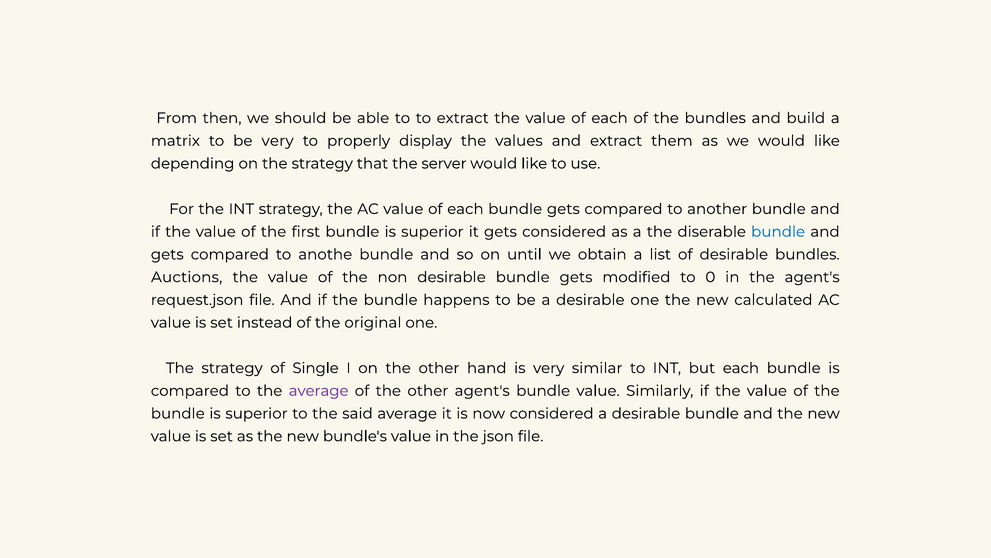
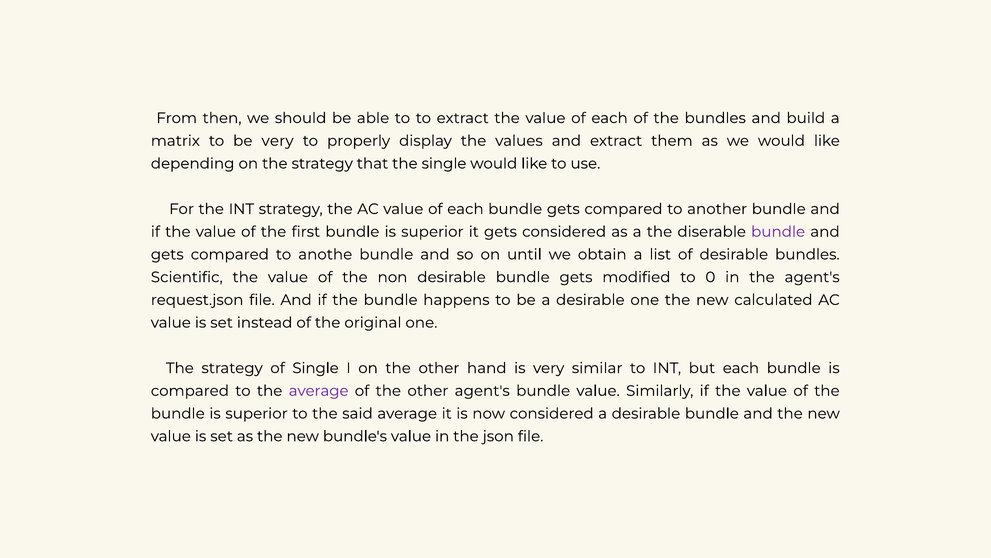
the server: server -> single
bundle at (778, 232) colour: blue -> purple
Auctions: Auctions -> Scientific
